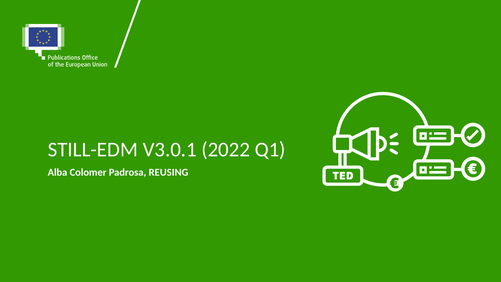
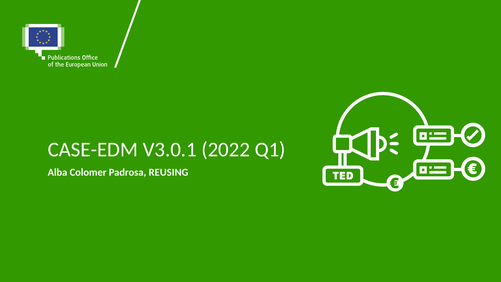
STILL-EDM: STILL-EDM -> CASE-EDM
